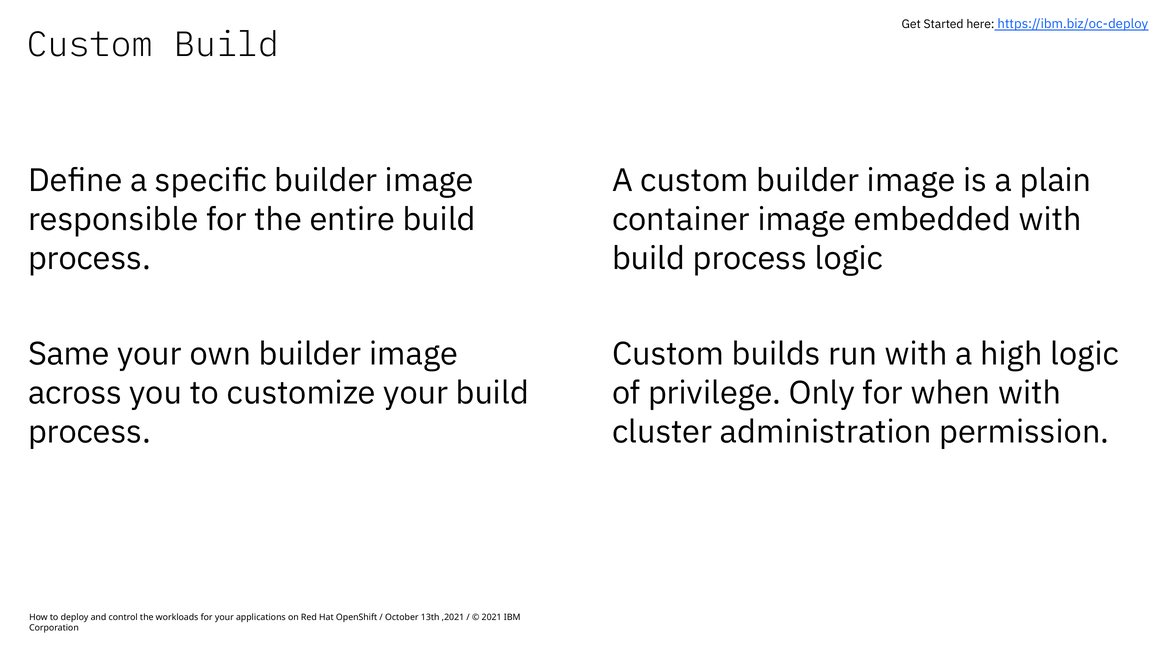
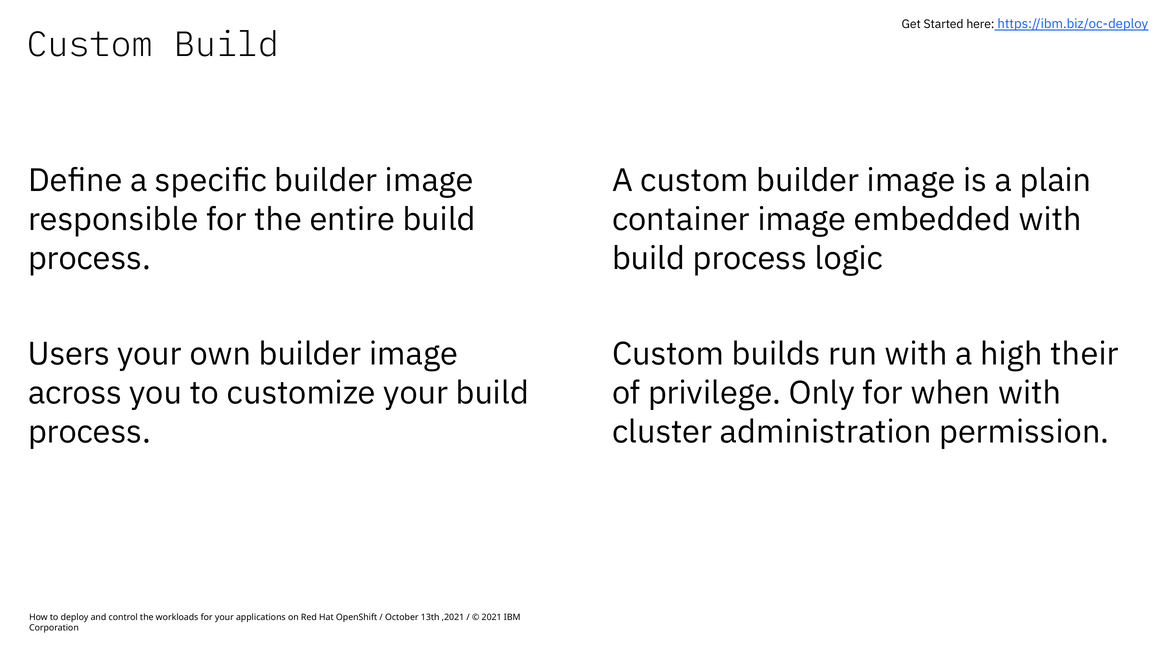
Same: Same -> Users
high logic: logic -> their
